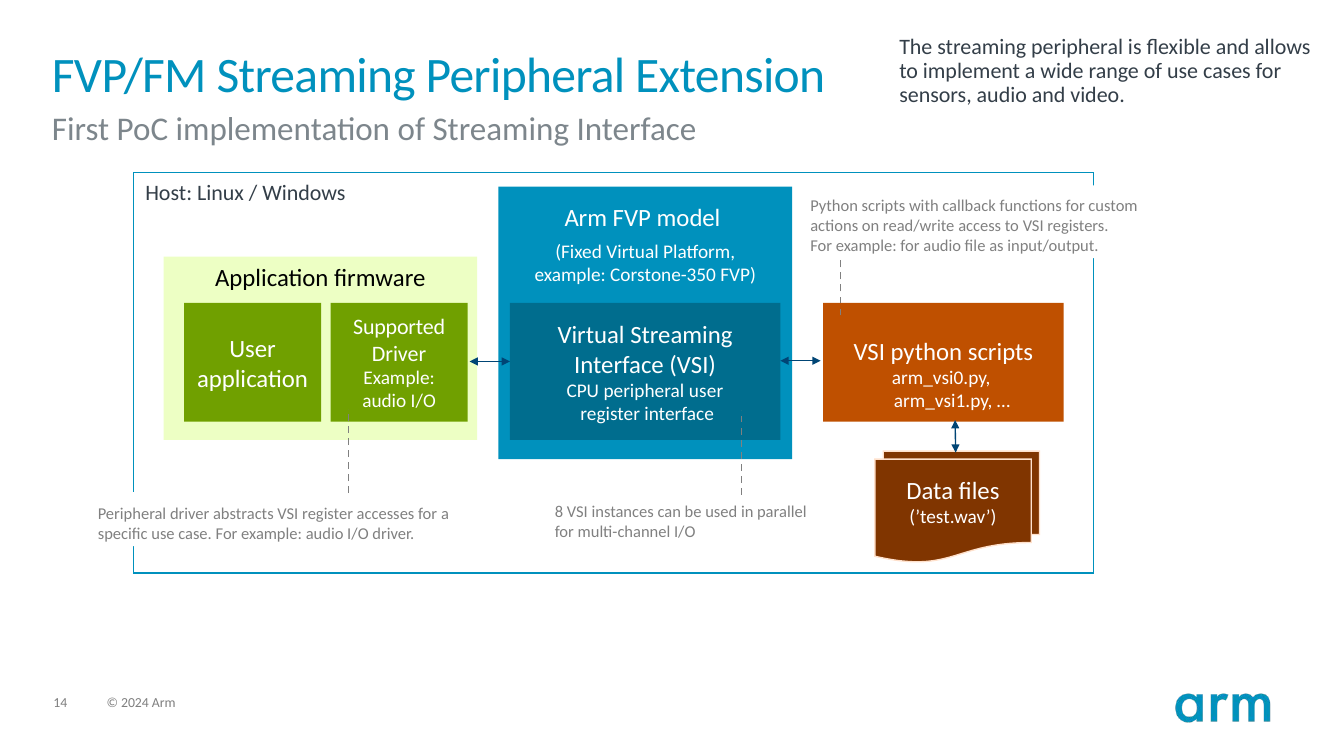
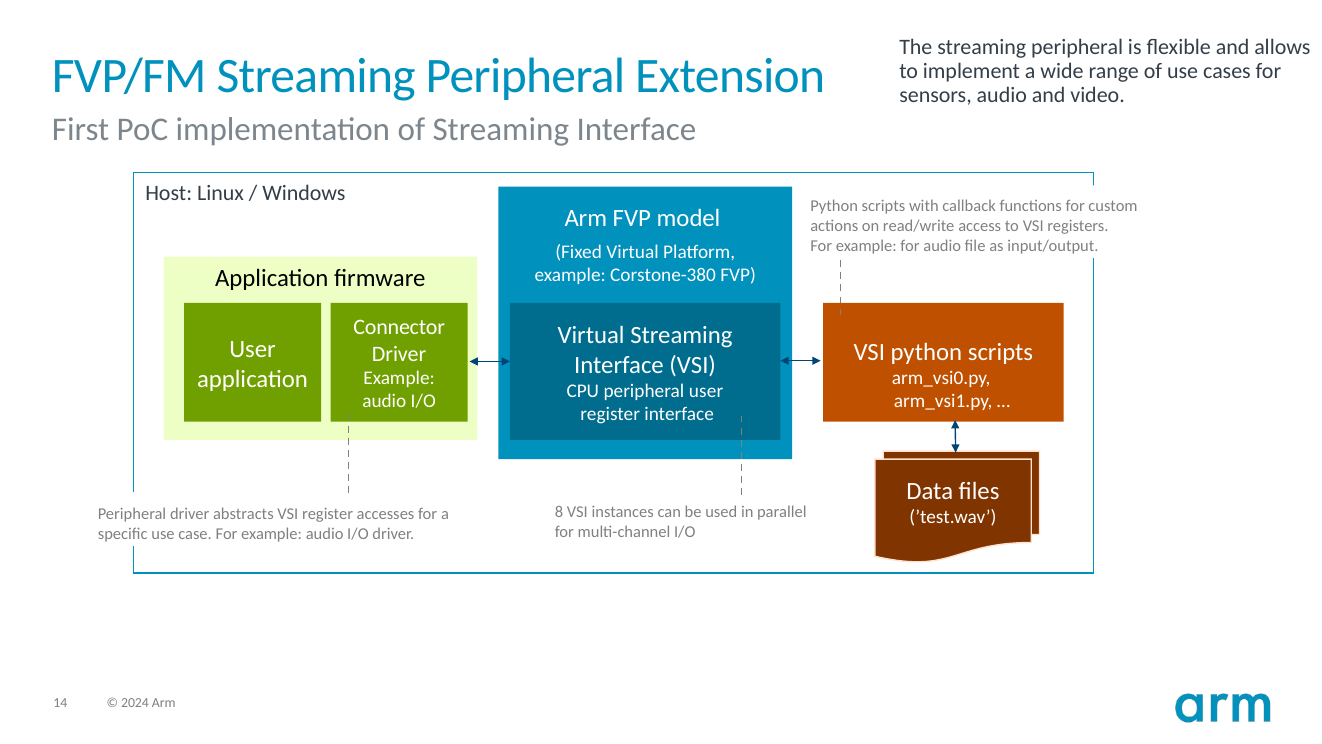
Corstone-350: Corstone-350 -> Corstone-380
Supported: Supported -> Connector
